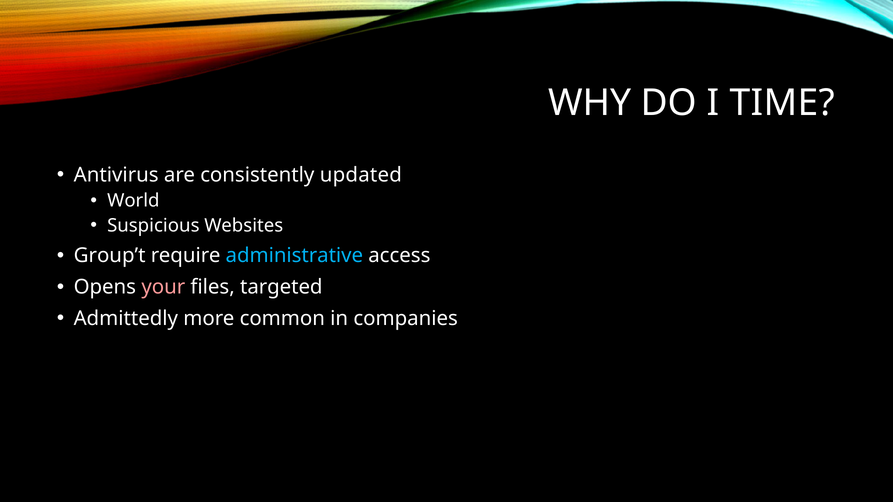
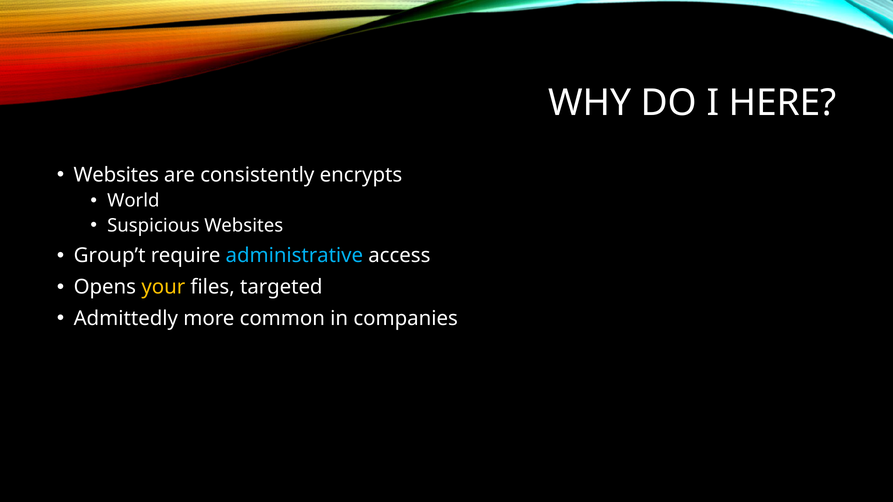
TIME: TIME -> HERE
Antivirus at (116, 175): Antivirus -> Websites
updated: updated -> encrypts
your colour: pink -> yellow
